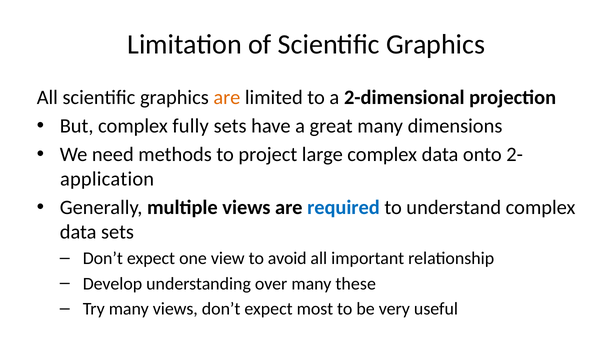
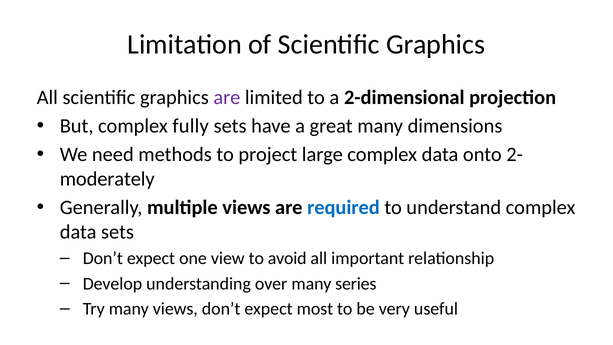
are at (227, 97) colour: orange -> purple
application: application -> moderately
these: these -> series
